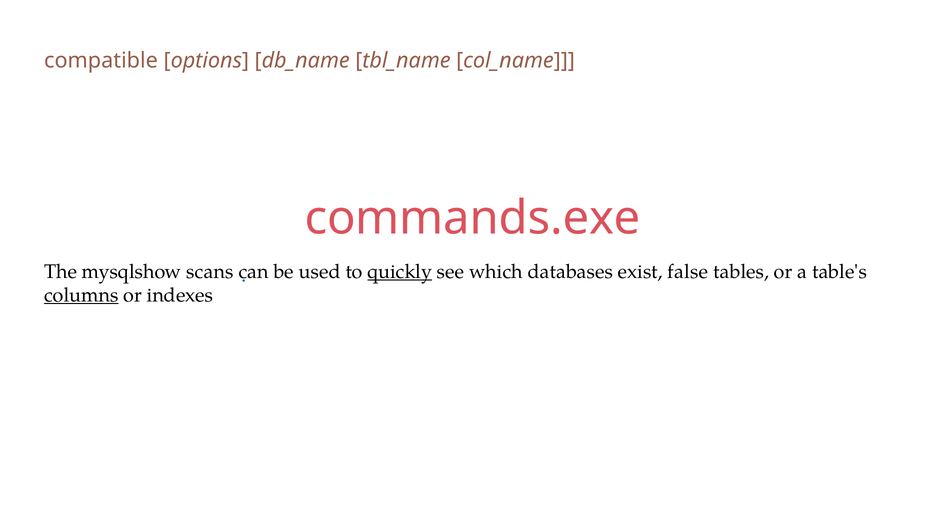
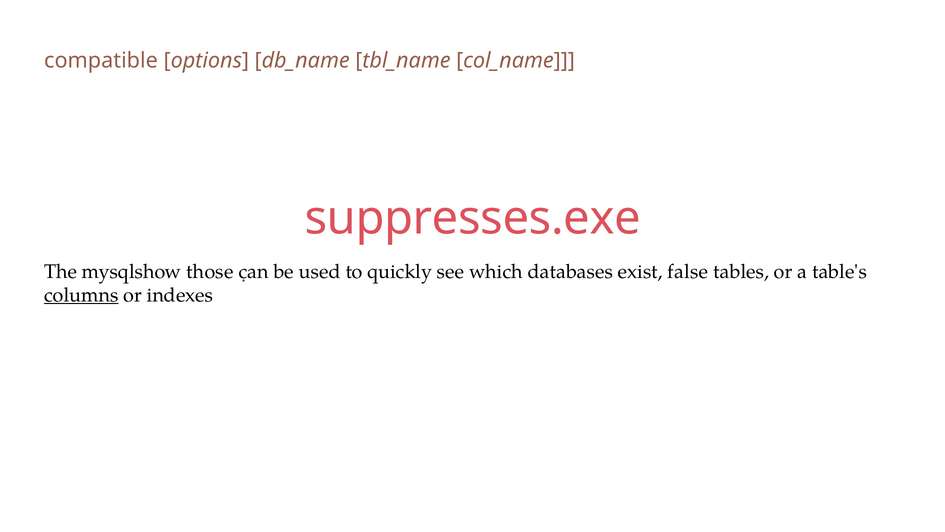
commands.exe: commands.exe -> suppresses.exe
scans: scans -> those
quickly underline: present -> none
